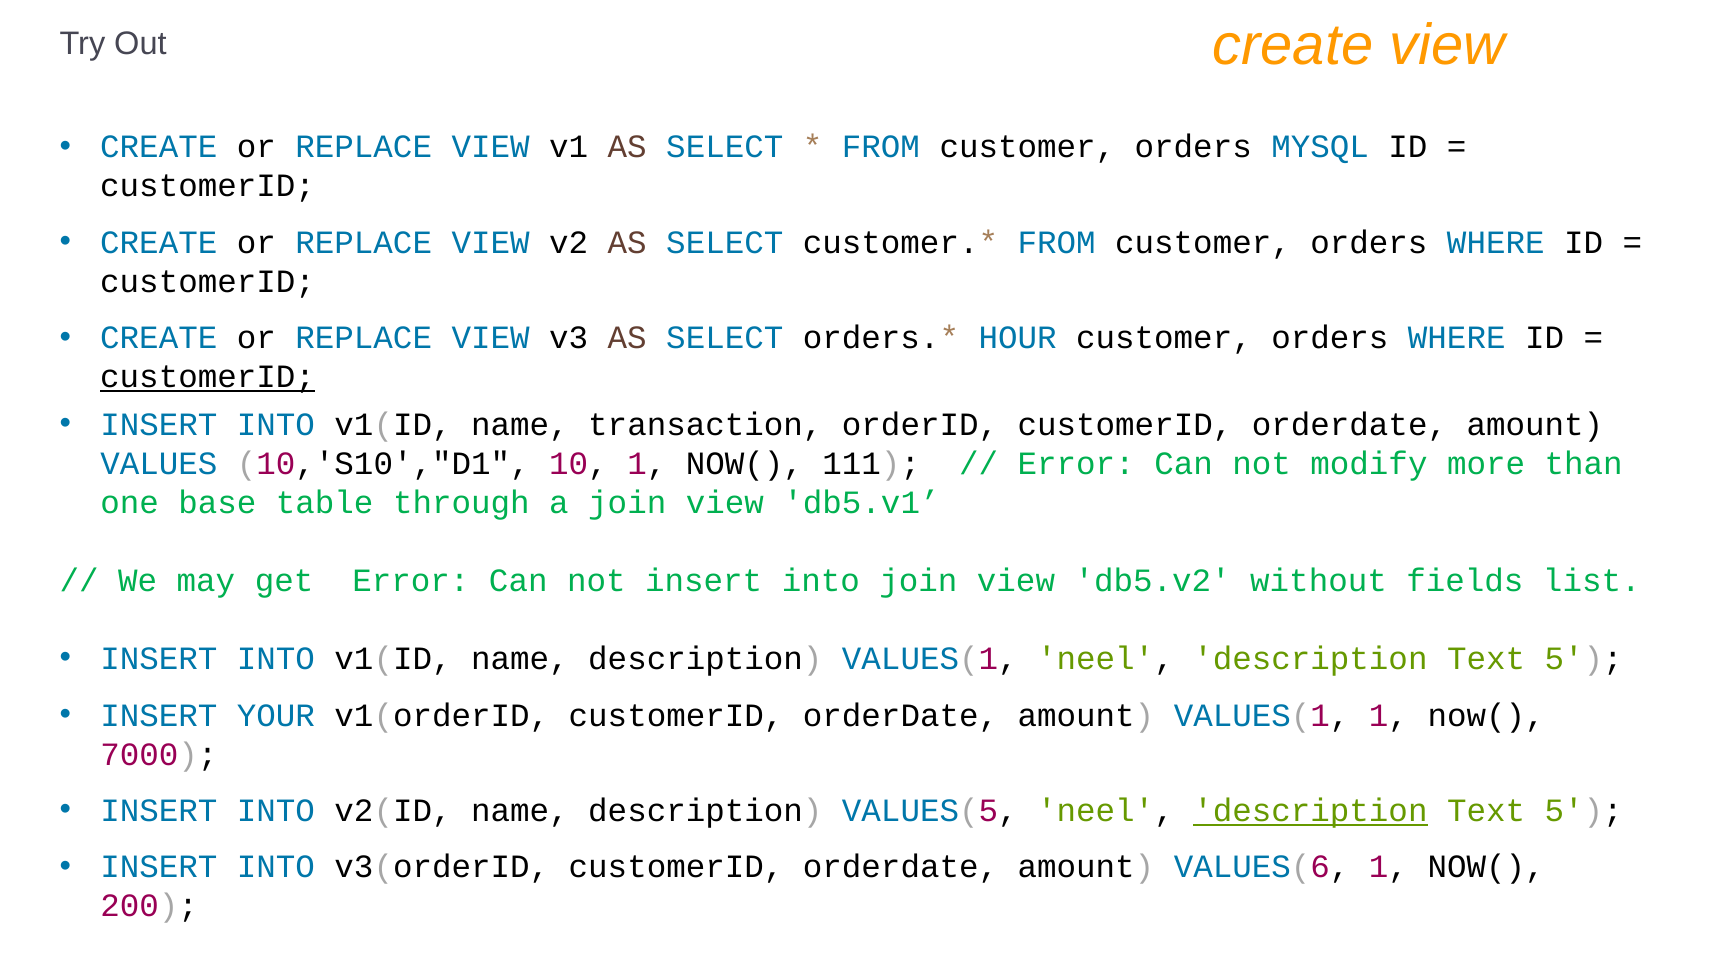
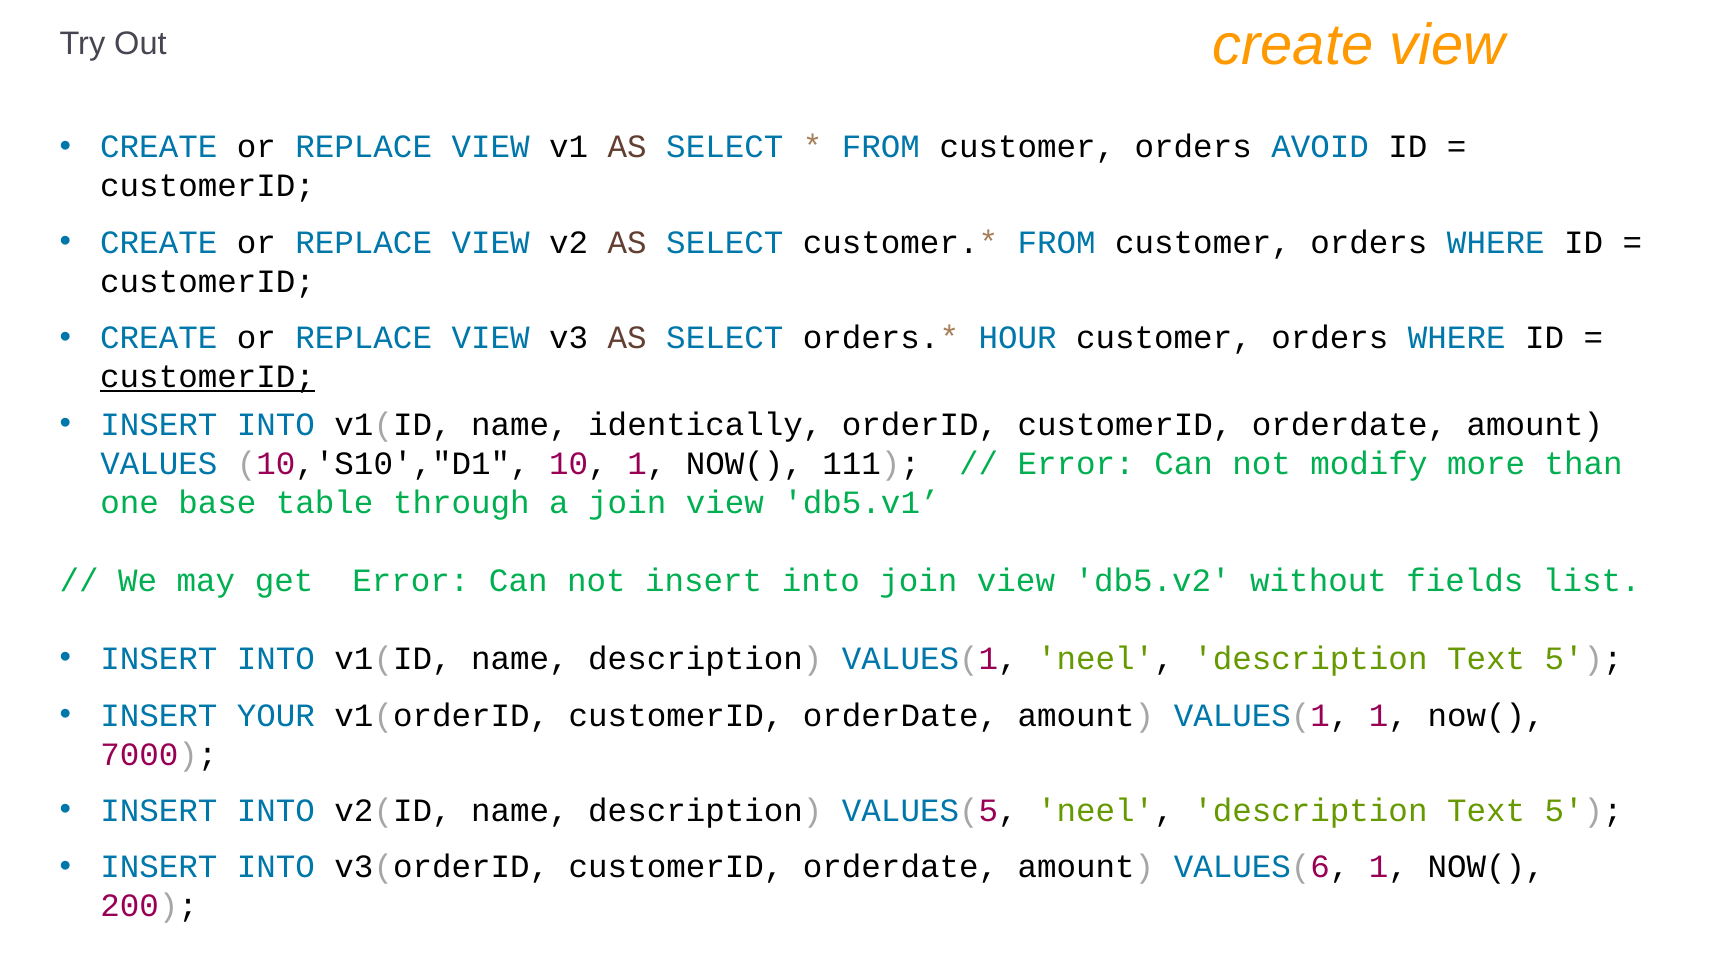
MYSQL: MYSQL -> AVOID
transaction: transaction -> identically
description at (1310, 811) underline: present -> none
